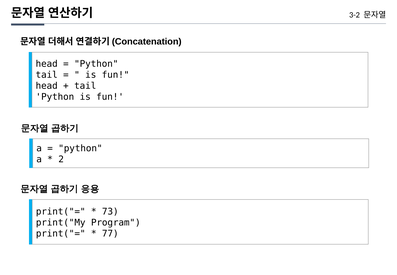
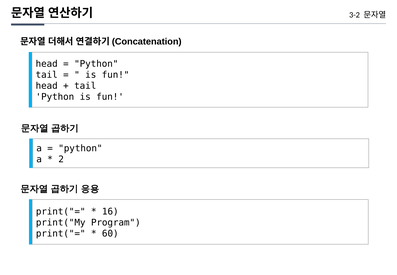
73: 73 -> 16
77: 77 -> 60
